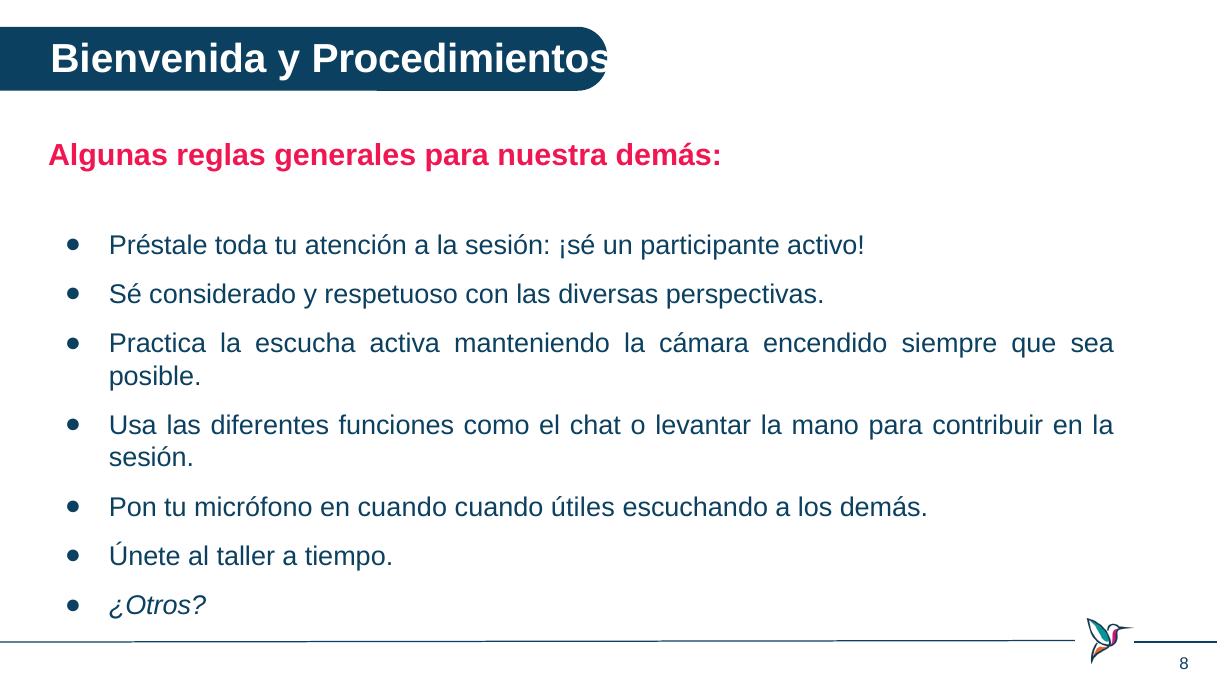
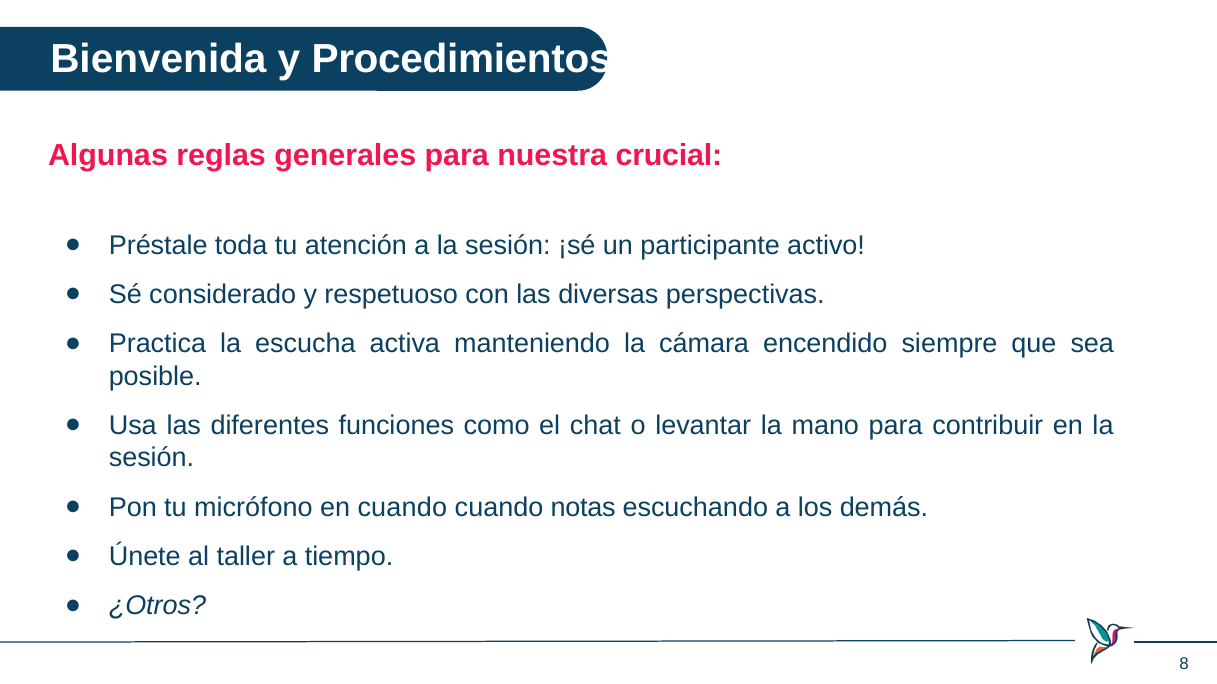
nuestra demás: demás -> crucial
útiles: útiles -> notas
